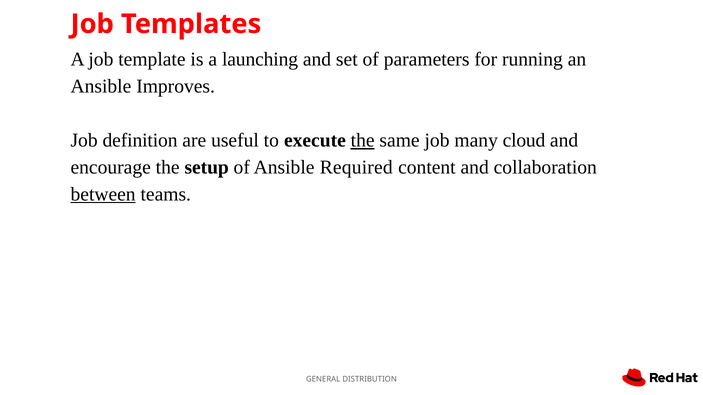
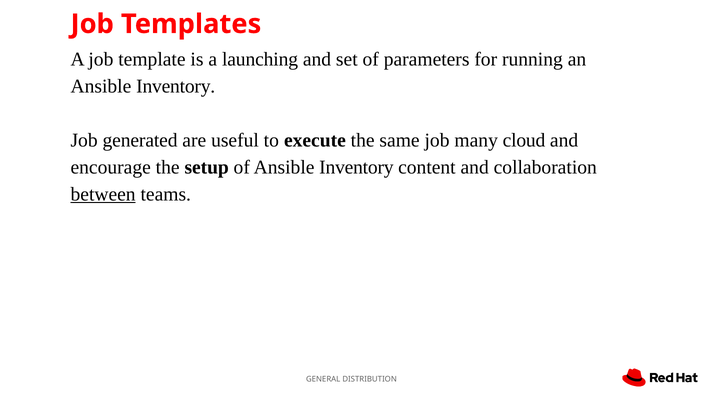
Improves at (176, 87): Improves -> Inventory
definition: definition -> generated
the at (363, 140) underline: present -> none
of Ansible Required: Required -> Inventory
